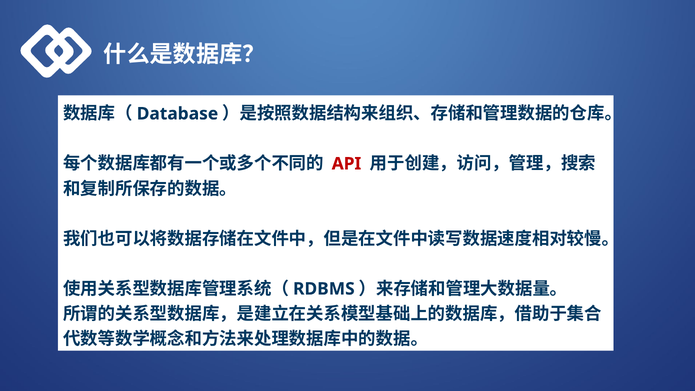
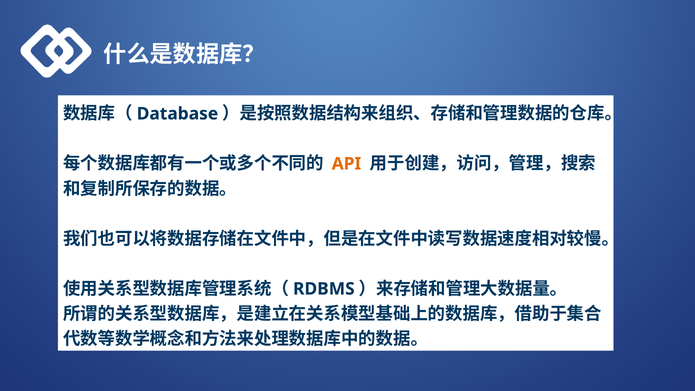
API colour: red -> orange
